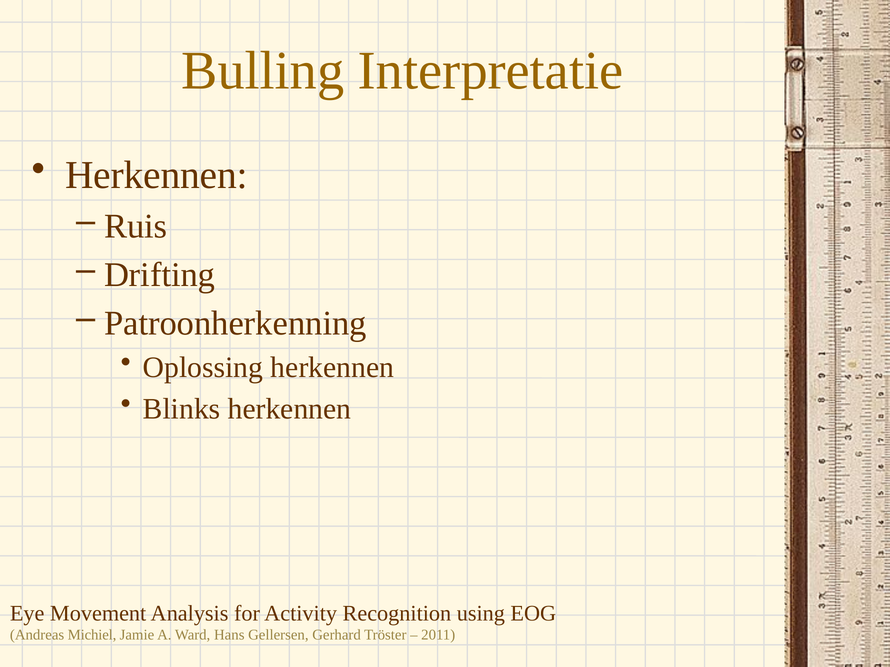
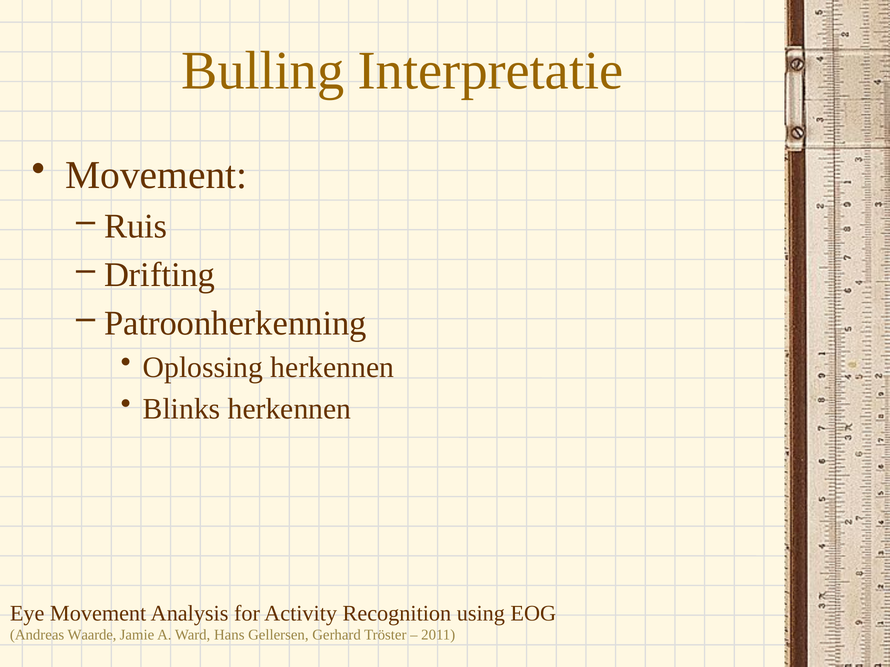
Herkennen at (156, 175): Herkennen -> Movement
Michiel: Michiel -> Waarde
